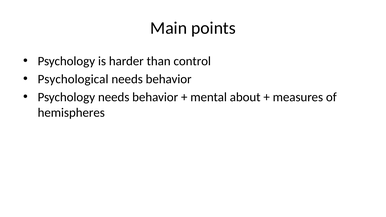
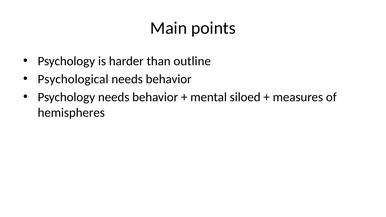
control: control -> outline
about: about -> siloed
